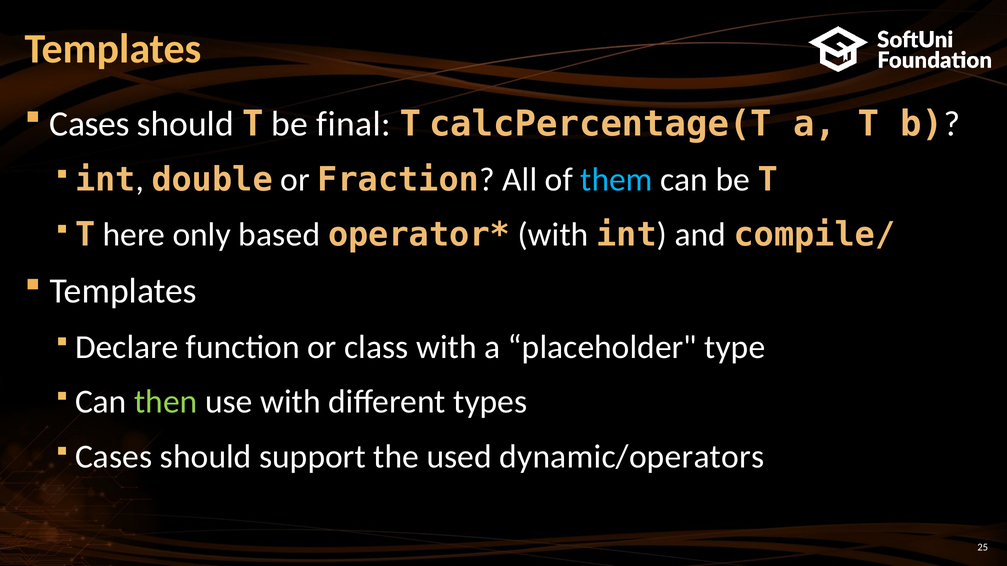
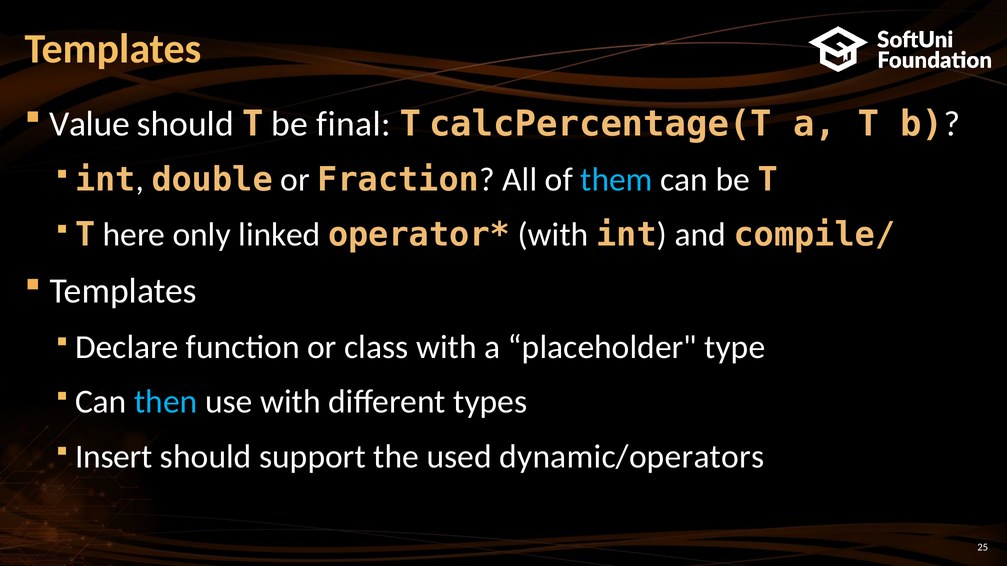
Cases at (90, 124): Cases -> Value
based: based -> linked
then colour: light green -> light blue
Cases at (114, 457): Cases -> Insert
